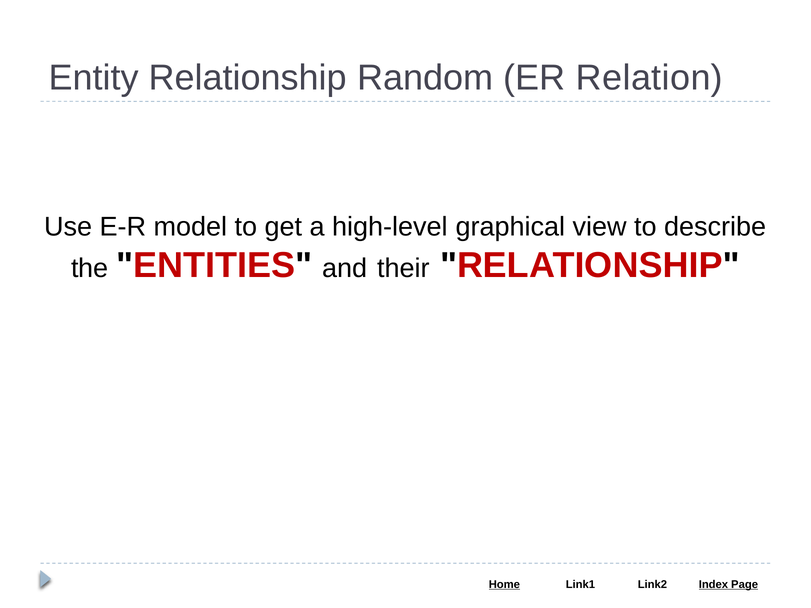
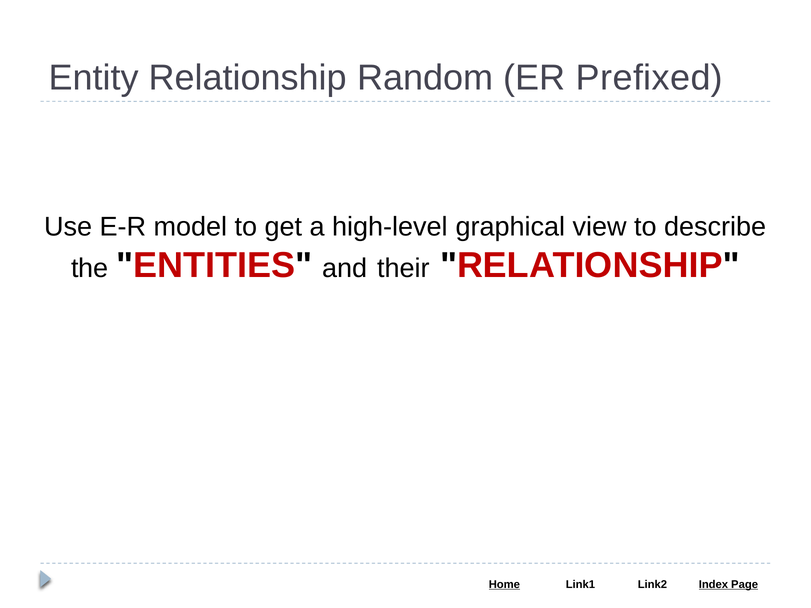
Relation: Relation -> Prefixed
